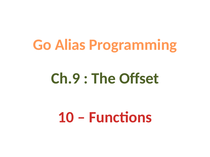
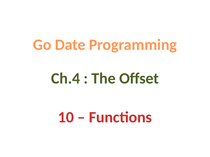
Alias: Alias -> Date
Ch.9: Ch.9 -> Ch.4
